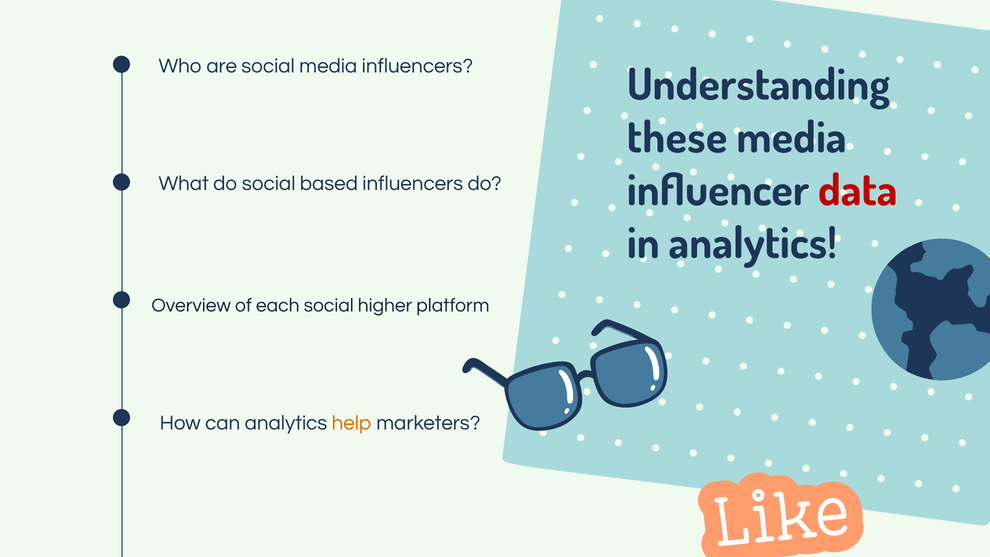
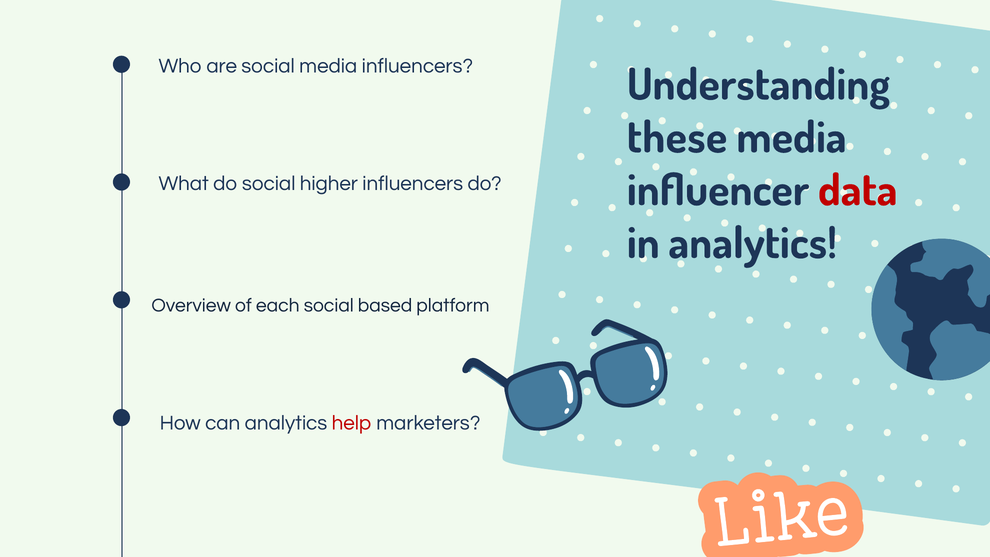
based: based -> higher
higher: higher -> based
help colour: orange -> red
